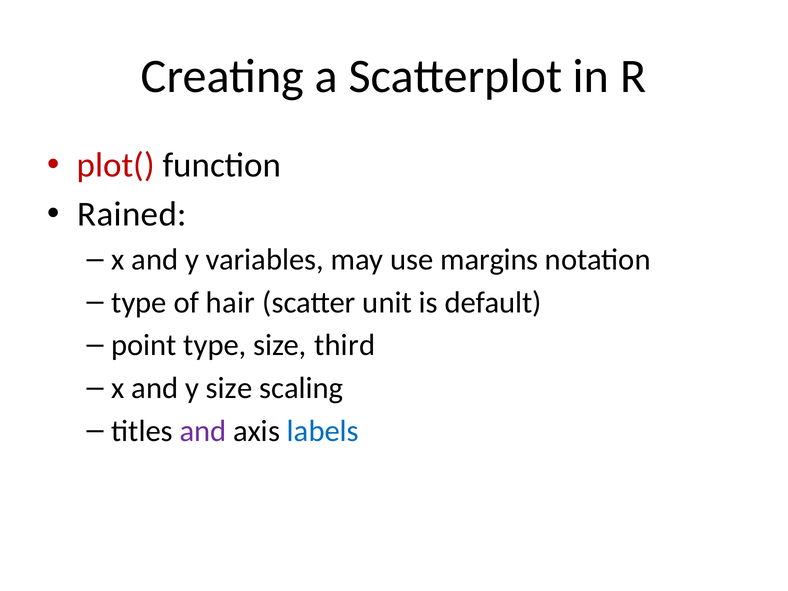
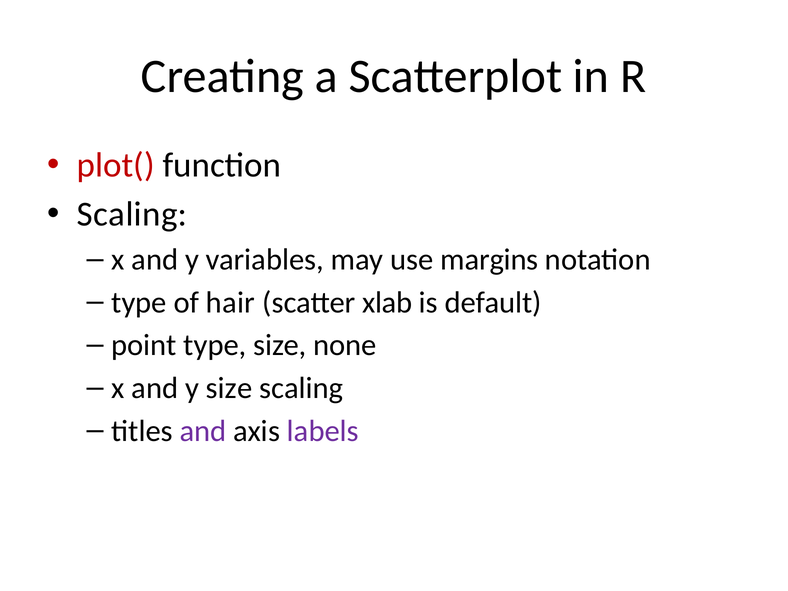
Rained at (132, 214): Rained -> Scaling
unit: unit -> xlab
third: third -> none
labels colour: blue -> purple
